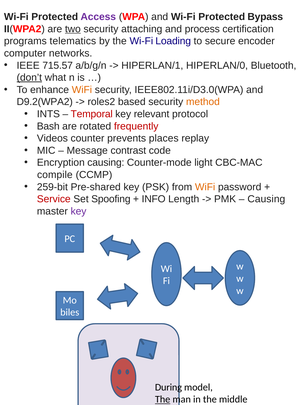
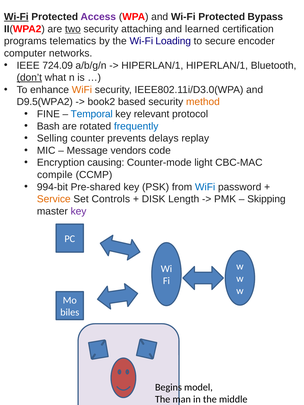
Wi-Fi at (16, 17) underline: none -> present
process: process -> learned
715.57: 715.57 -> 724.09
HIPERLAN/1 HIPERLAN/0: HIPERLAN/0 -> HIPERLAN/1
D9.2(WPA2: D9.2(WPA2 -> D9.5(WPA2
roles2: roles2 -> book2
INTS: INTS -> FINE
Temporal colour: red -> blue
frequently colour: red -> blue
Videos: Videos -> Selling
places: places -> delays
contrast: contrast -> vendors
259-bit: 259-bit -> 994-bit
WiFi at (205, 187) colour: orange -> blue
Service colour: red -> orange
Spoofing: Spoofing -> Controls
INFO: INFO -> DISK
Causing at (266, 199): Causing -> Skipping
During: During -> Begins
The at (163, 400) underline: present -> none
